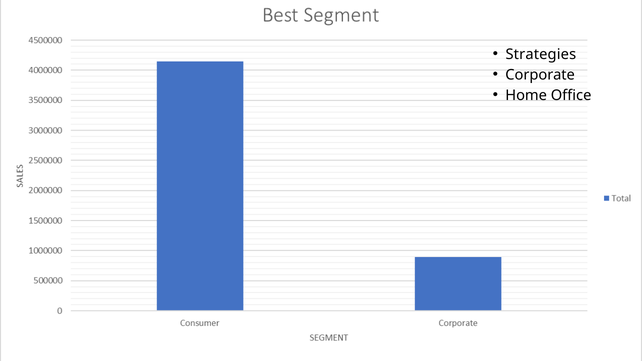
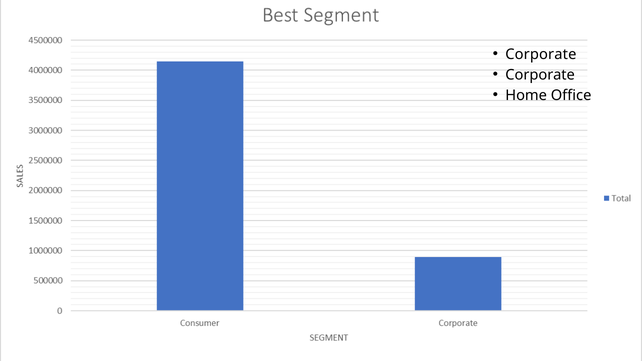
Strategies at (541, 54): Strategies -> Corporate
